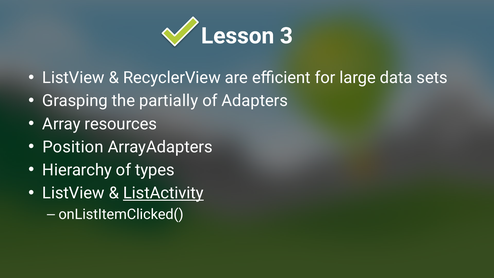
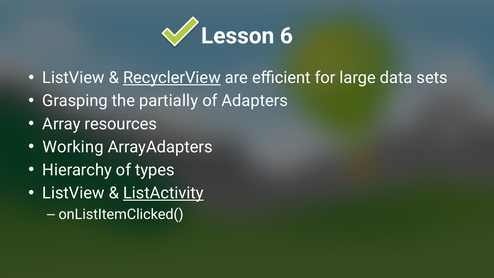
3: 3 -> 6
RecyclerView underline: none -> present
Position: Position -> Working
